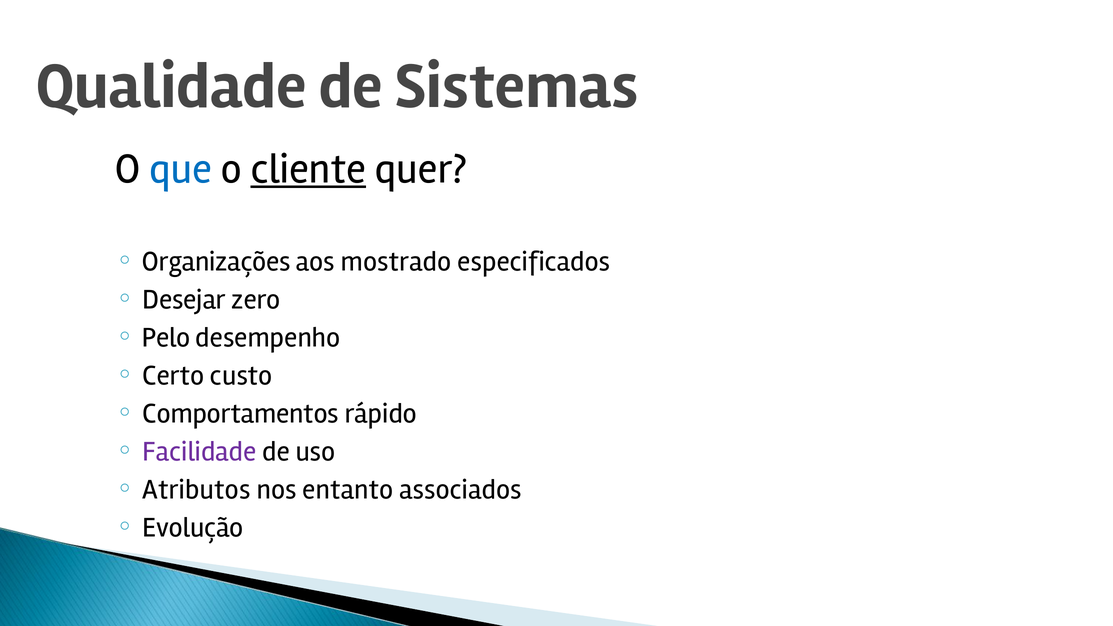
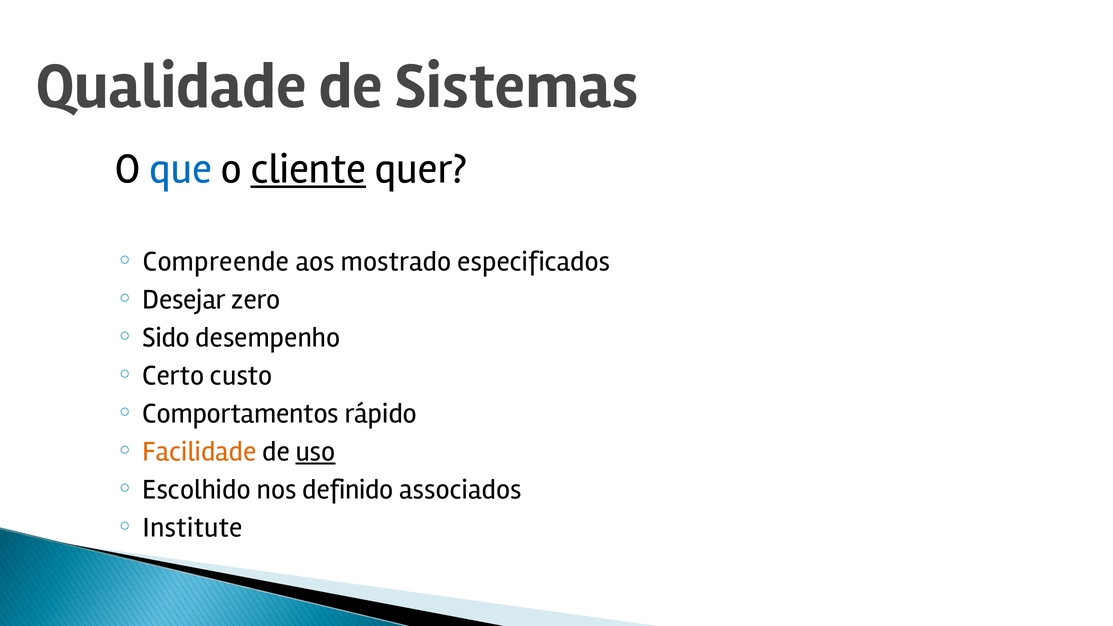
Organizações: Organizações -> Compreende
Pelo: Pelo -> Sido
Facilidade colour: purple -> orange
uso underline: none -> present
Atributos: Atributos -> Escolhido
entanto: entanto -> definido
Evolução: Evolução -> Institute
